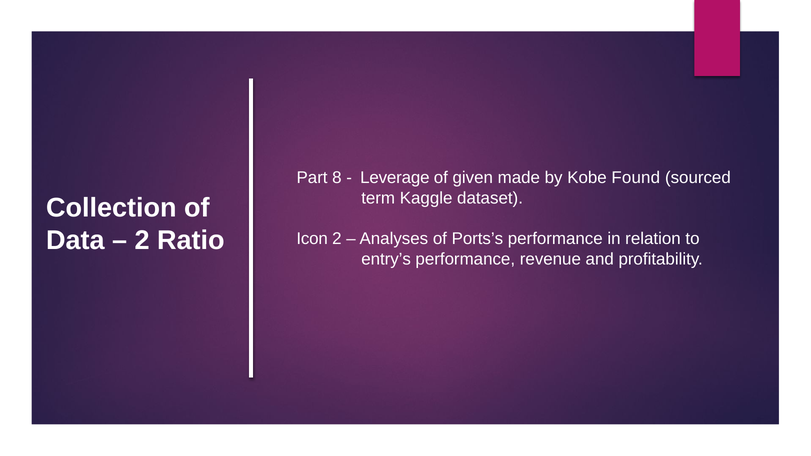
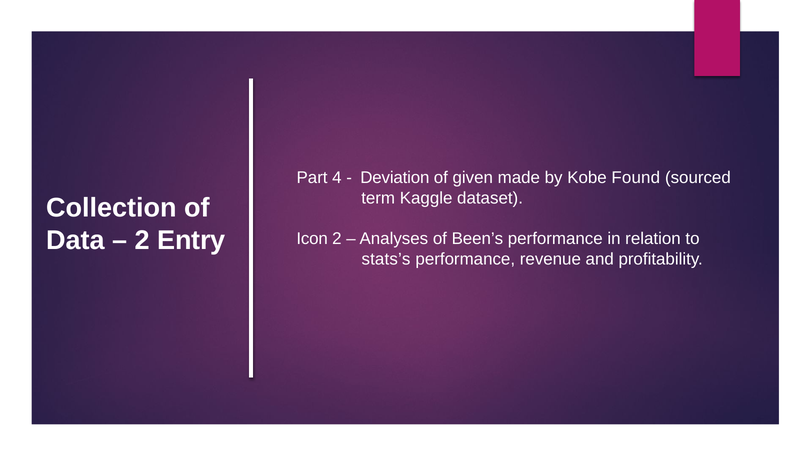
8: 8 -> 4
Leverage: Leverage -> Deviation
Ratio: Ratio -> Entry
Ports’s: Ports’s -> Been’s
entry’s: entry’s -> stats’s
